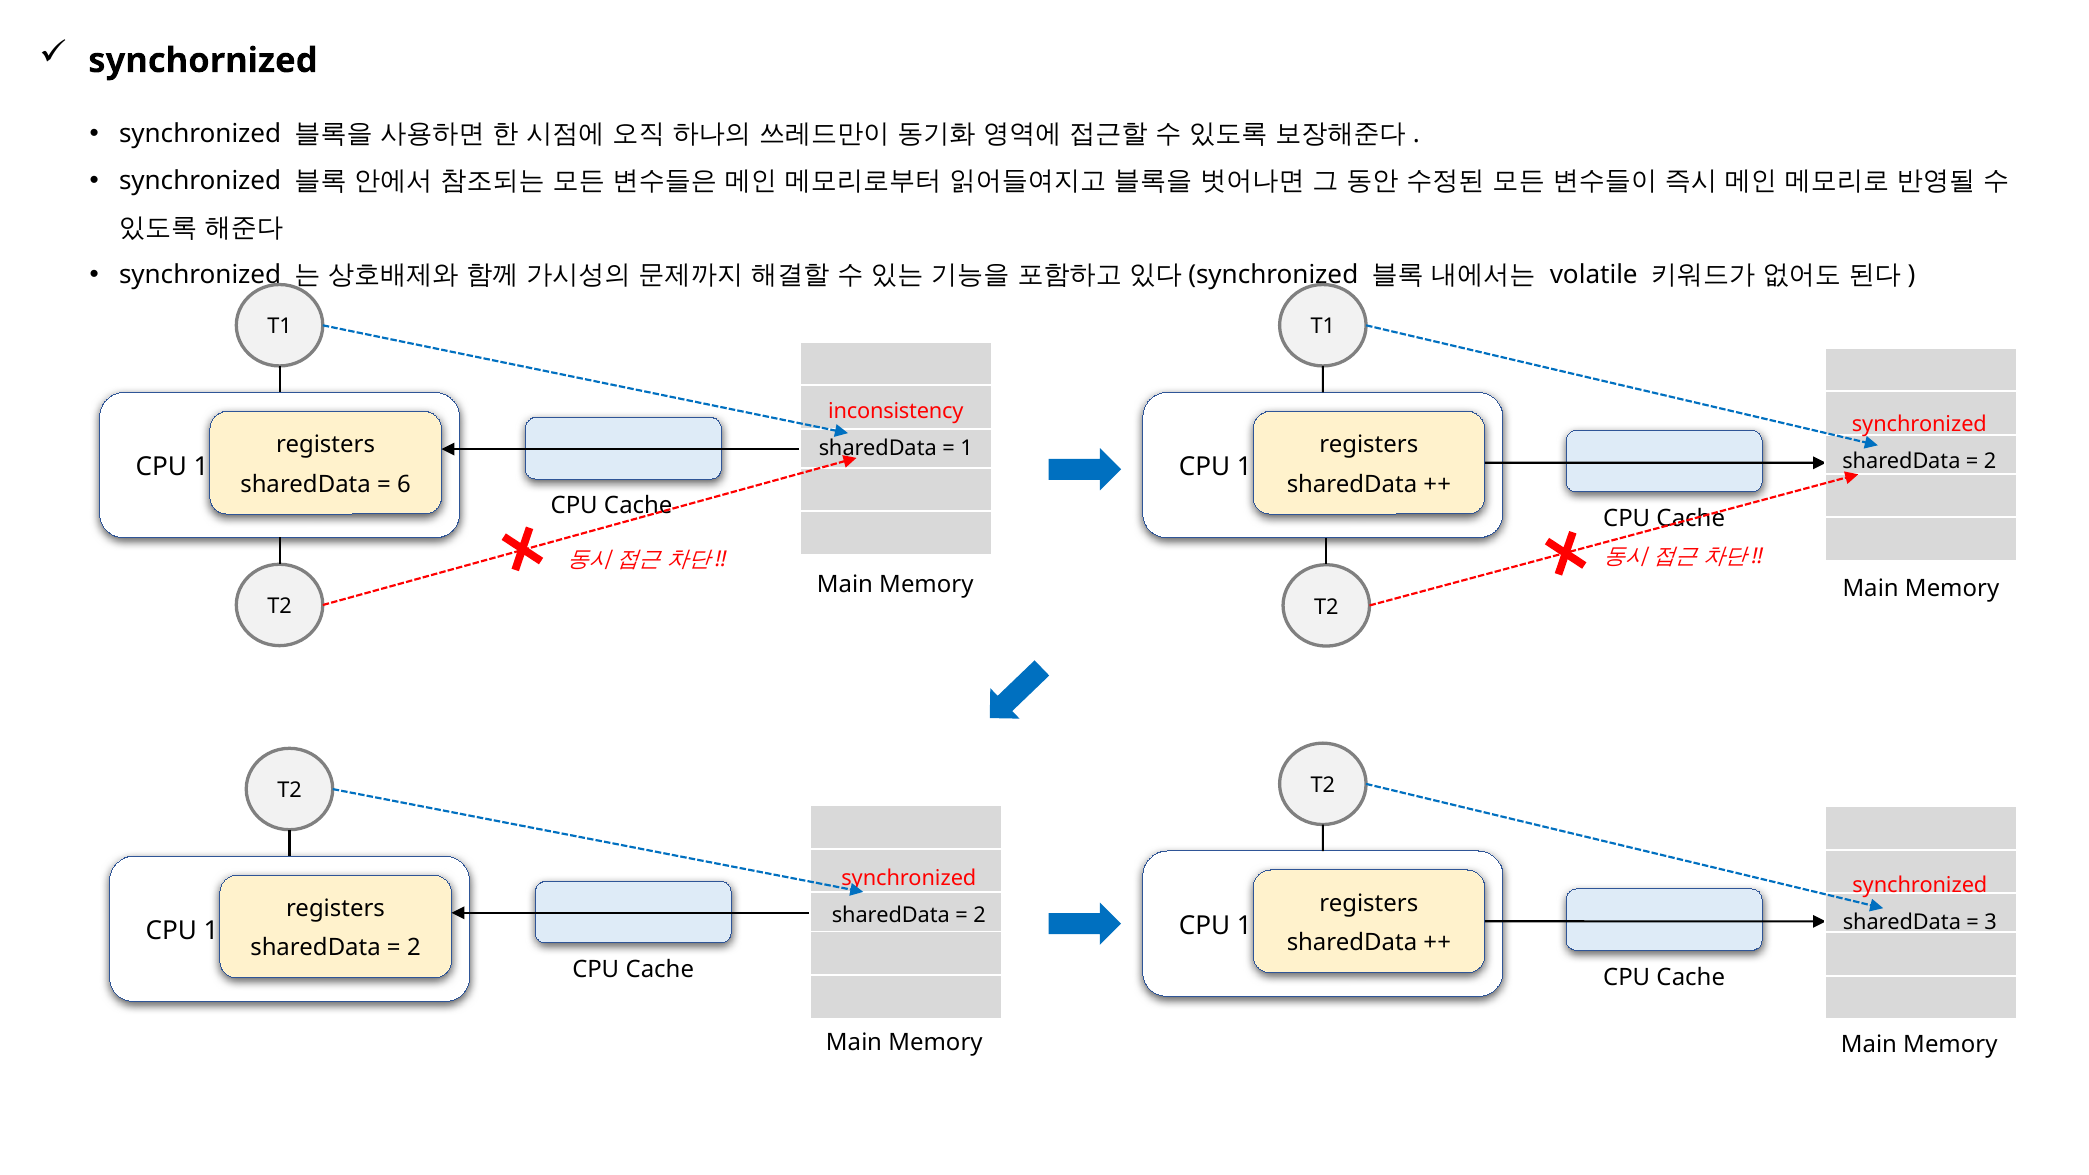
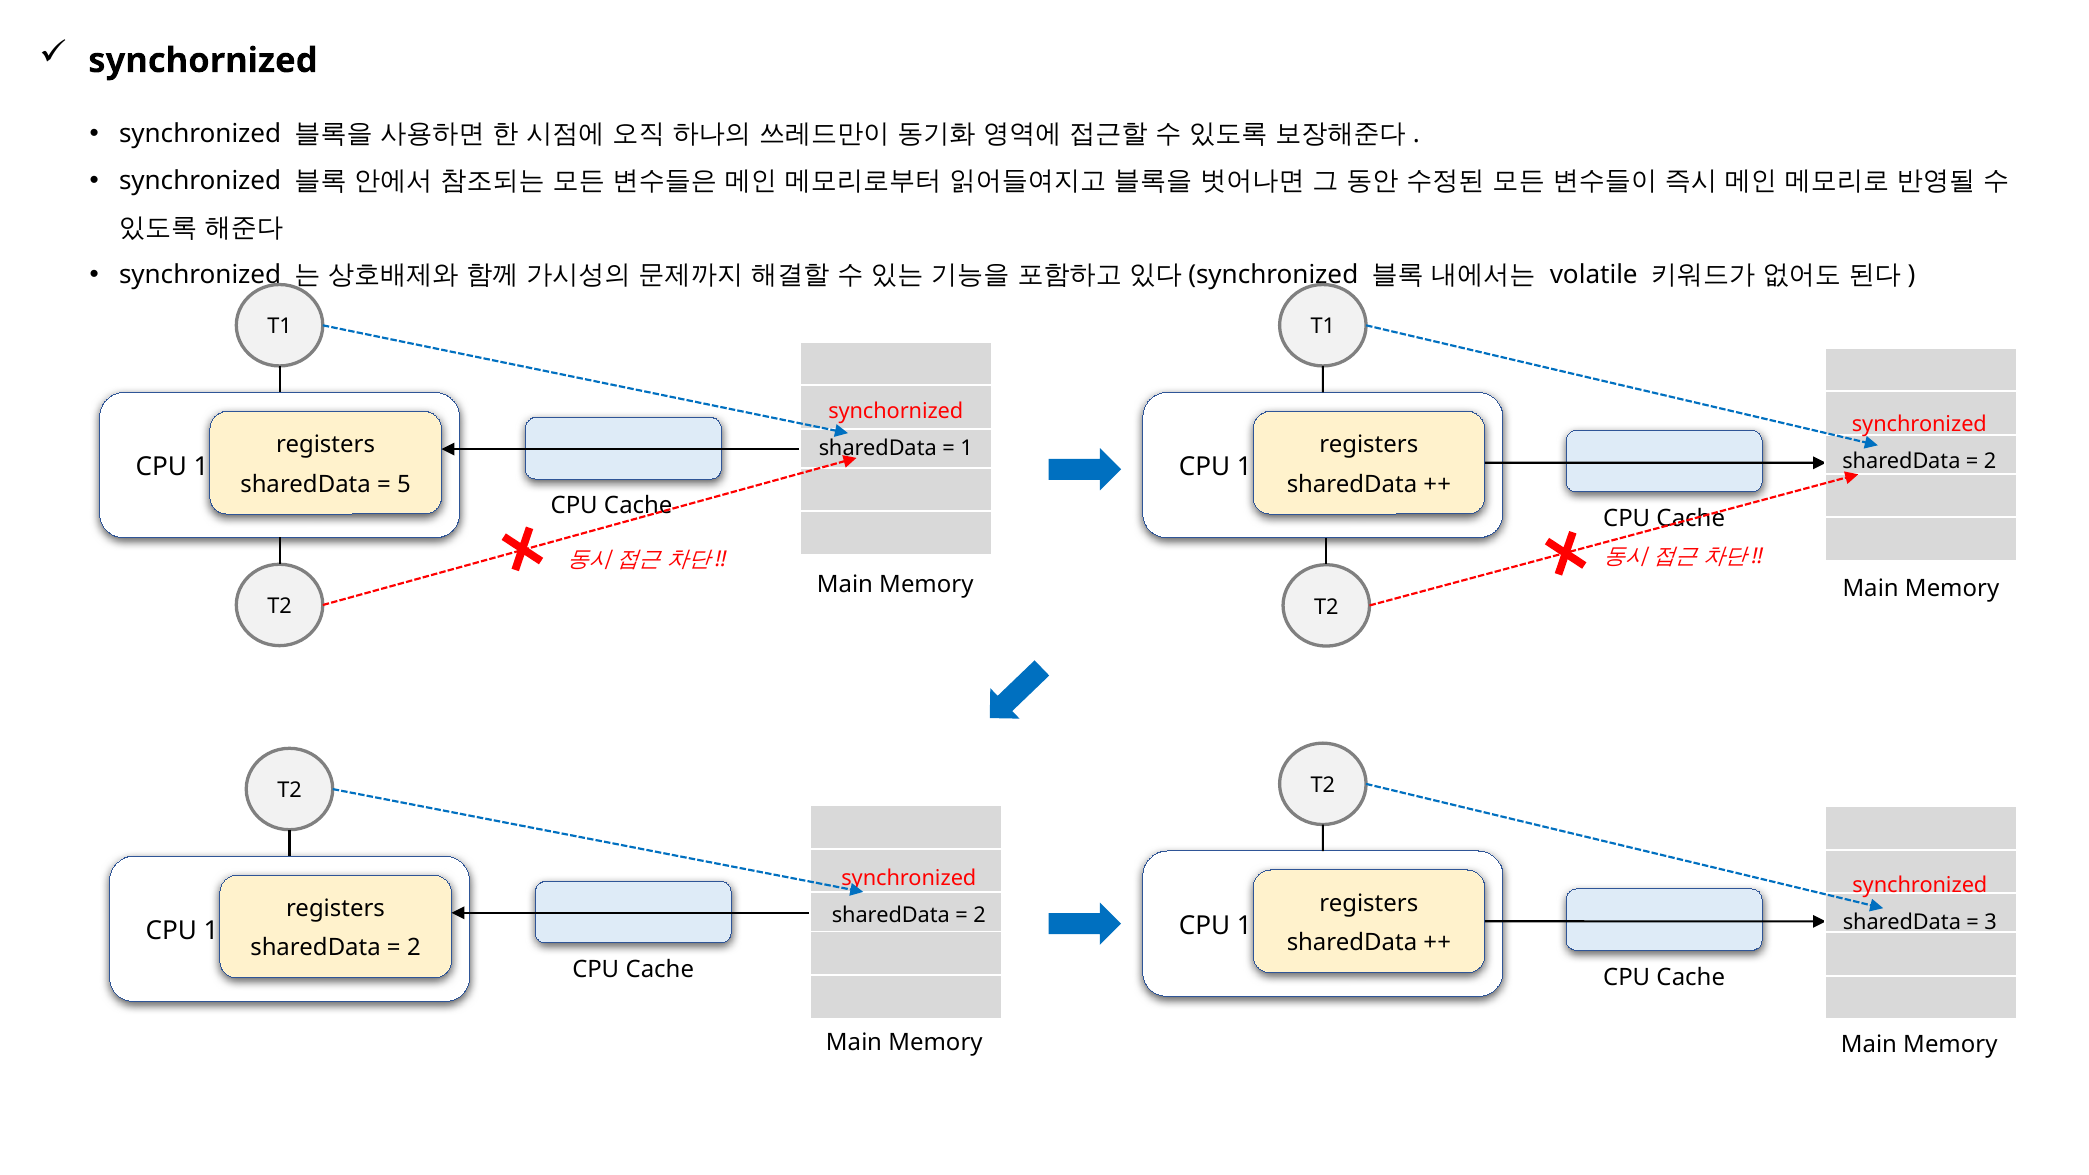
inconsistency at (896, 412): inconsistency -> synchornized
6: 6 -> 5
